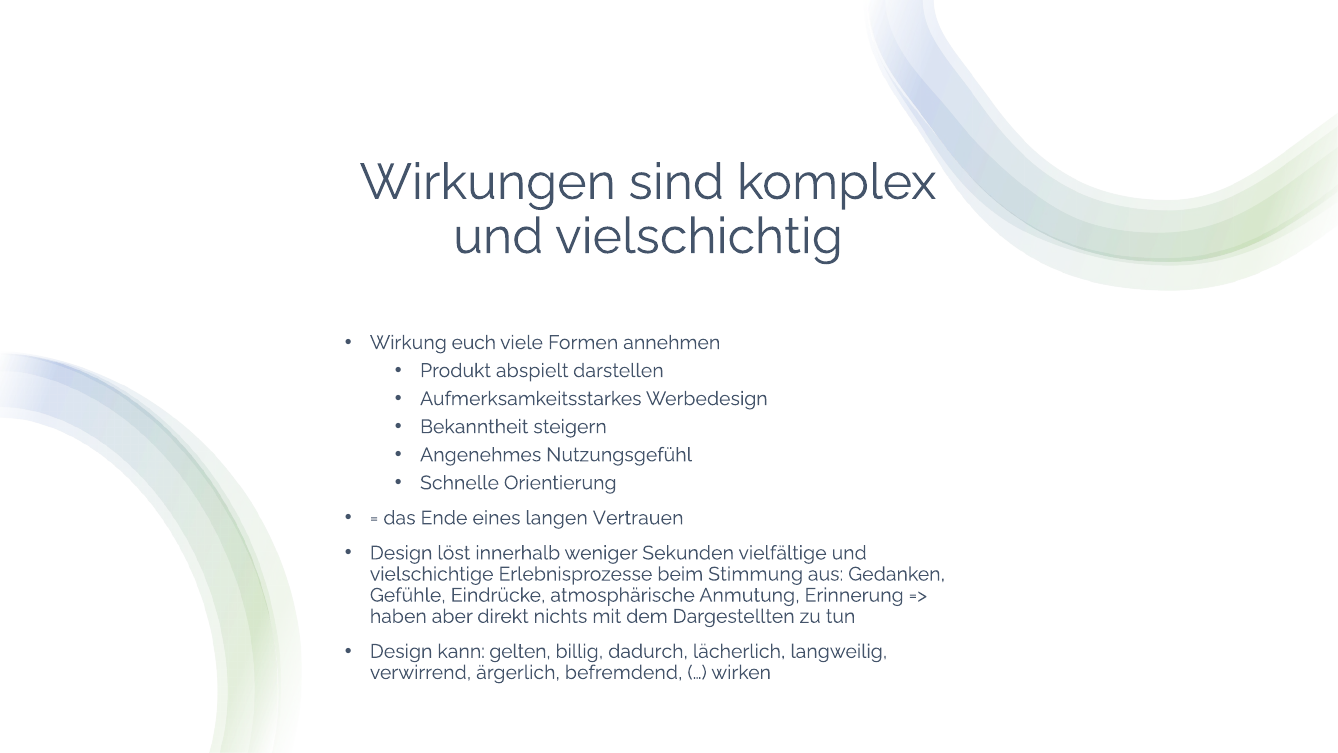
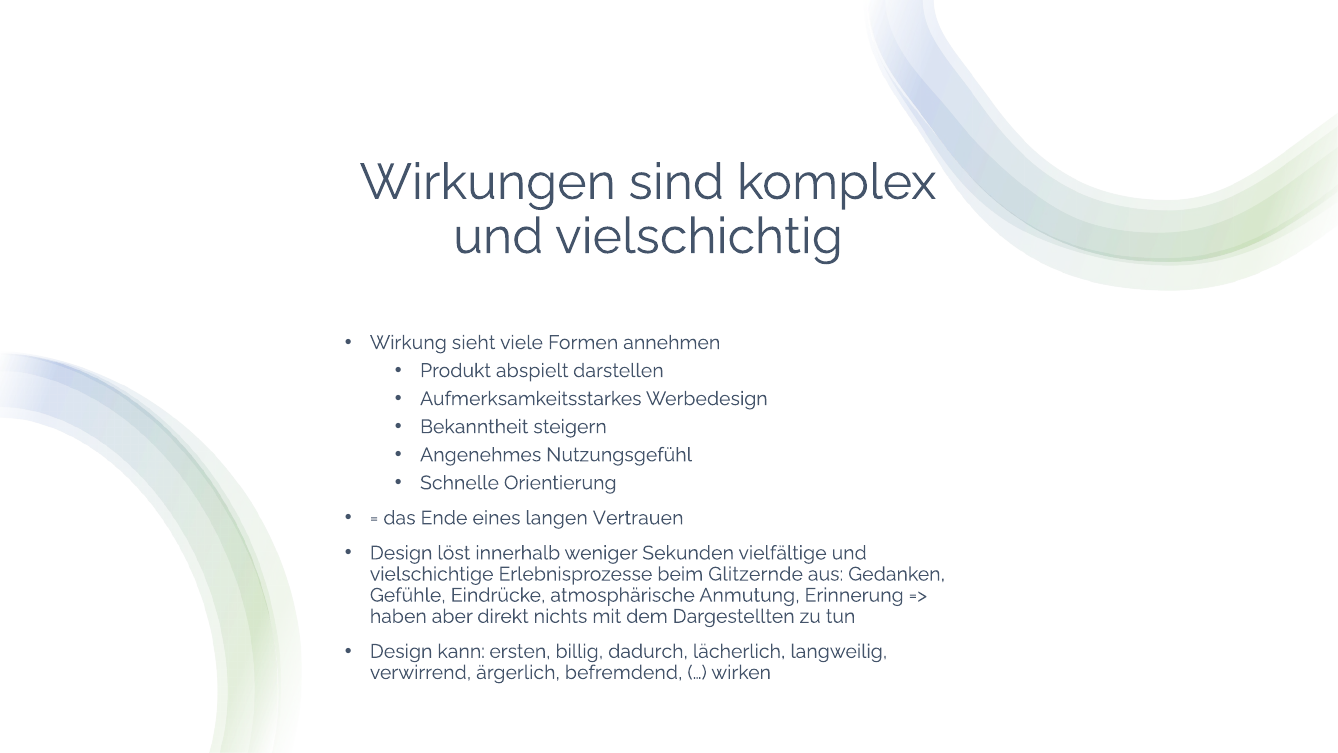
euch: euch -> sieht
Stimmung: Stimmung -> Glitzernde
gelten: gelten -> ersten
